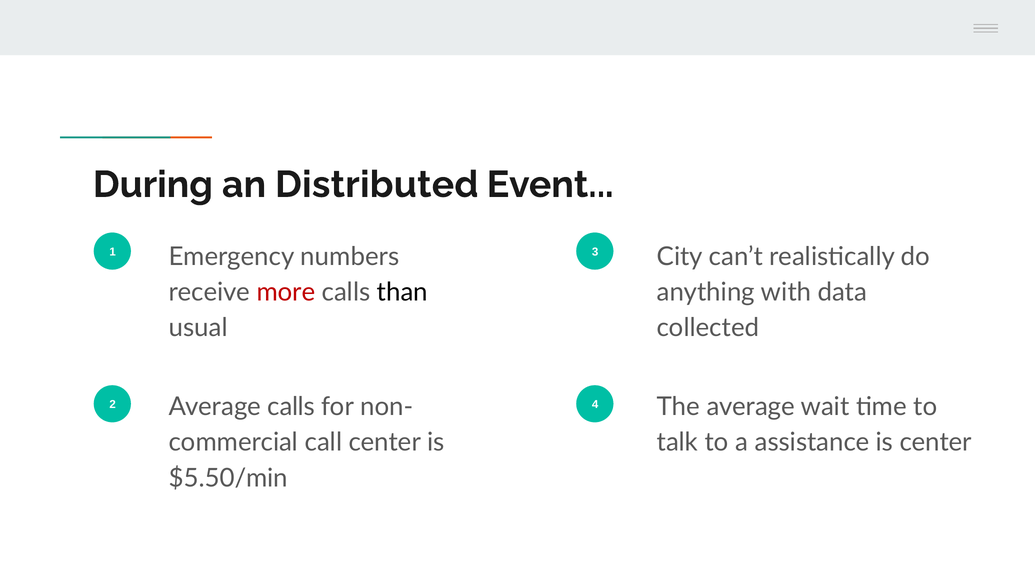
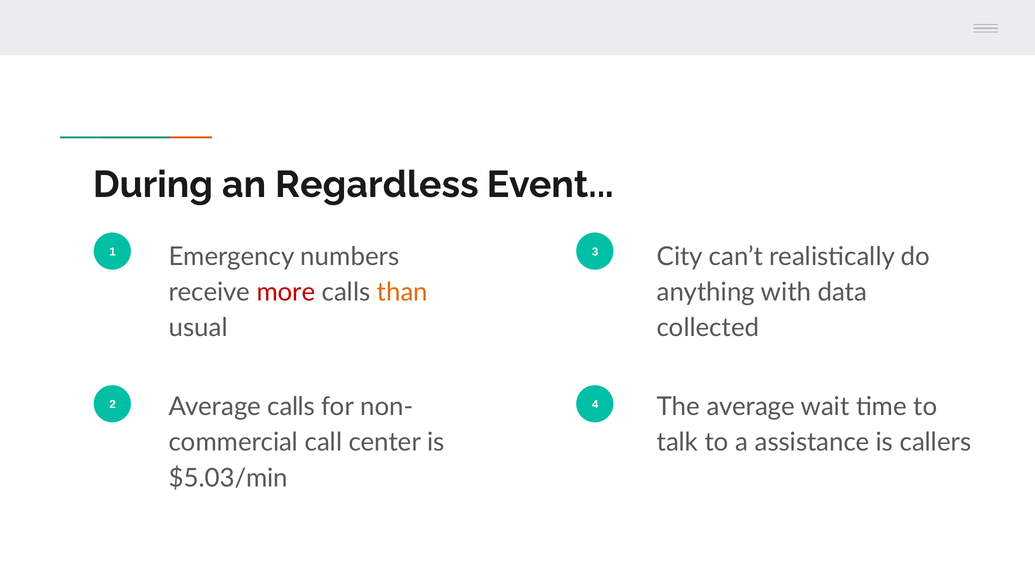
Distributed: Distributed -> Regardless
than colour: black -> orange
is center: center -> callers
$5.50/min: $5.50/min -> $5.03/min
